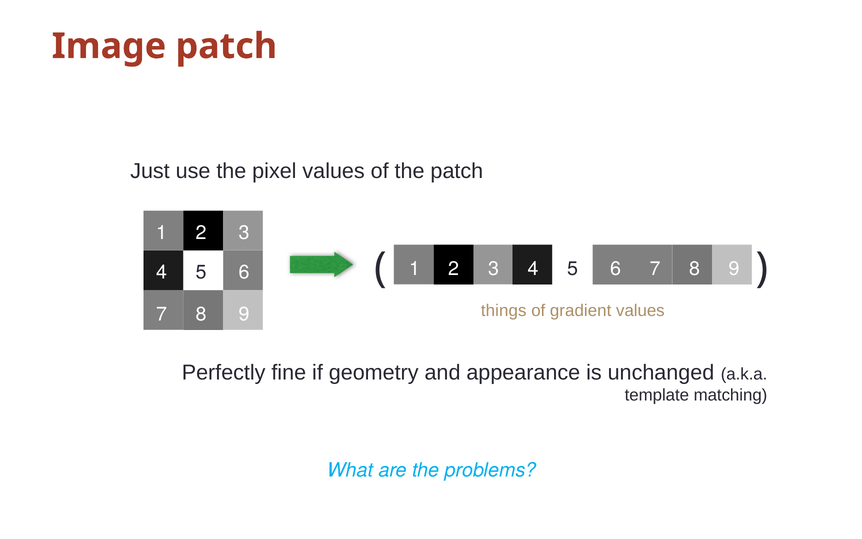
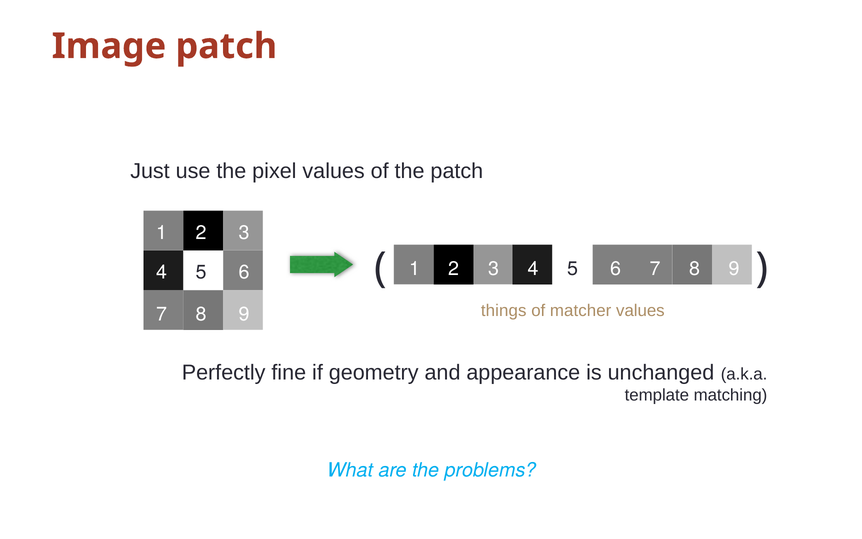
gradient: gradient -> matcher
